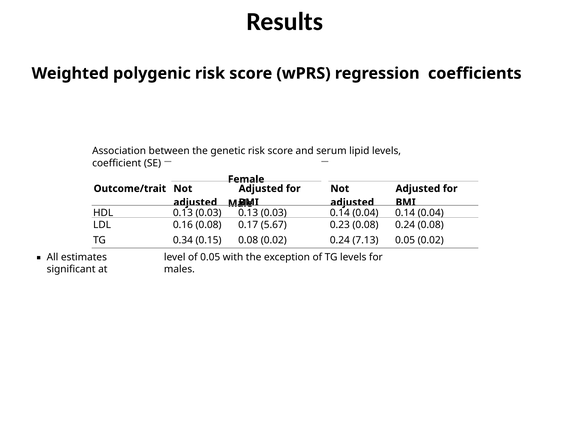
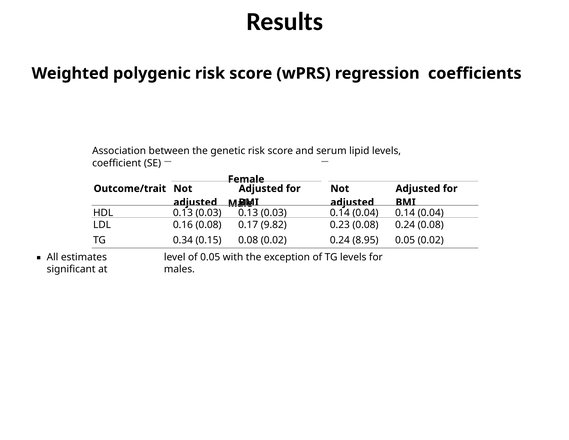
5.67: 5.67 -> 9.82
7.13: 7.13 -> 8.95
